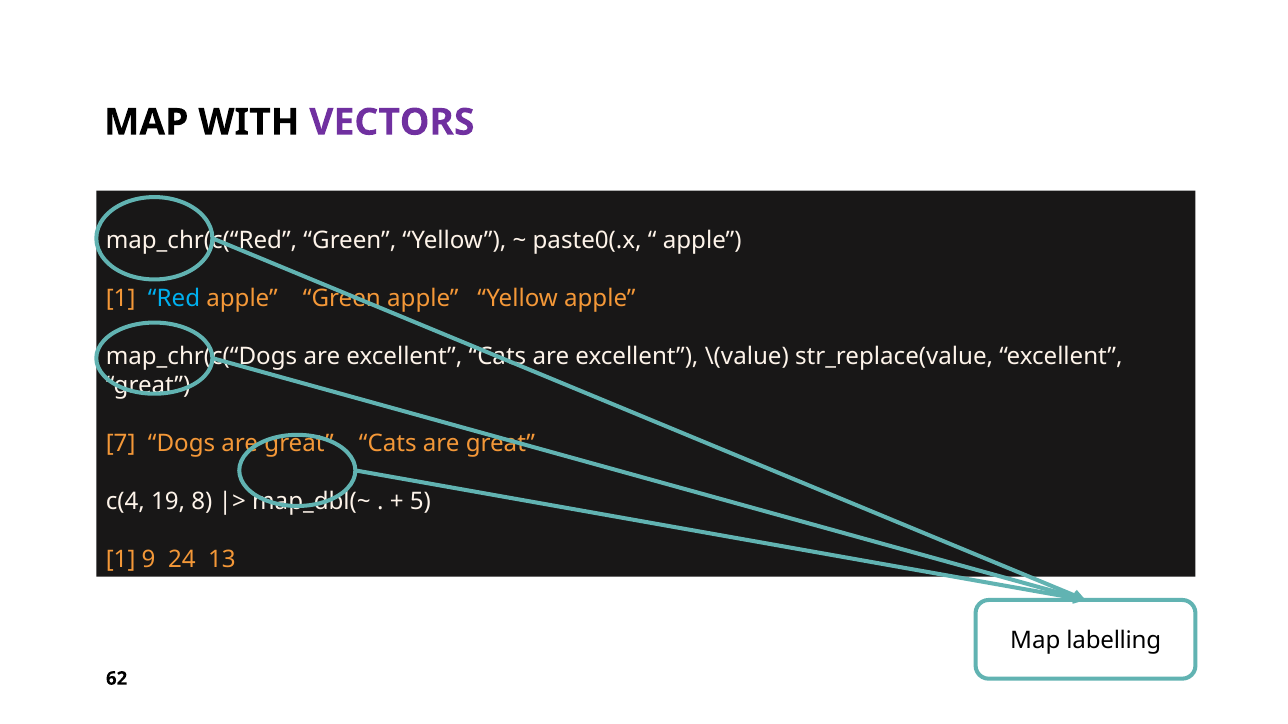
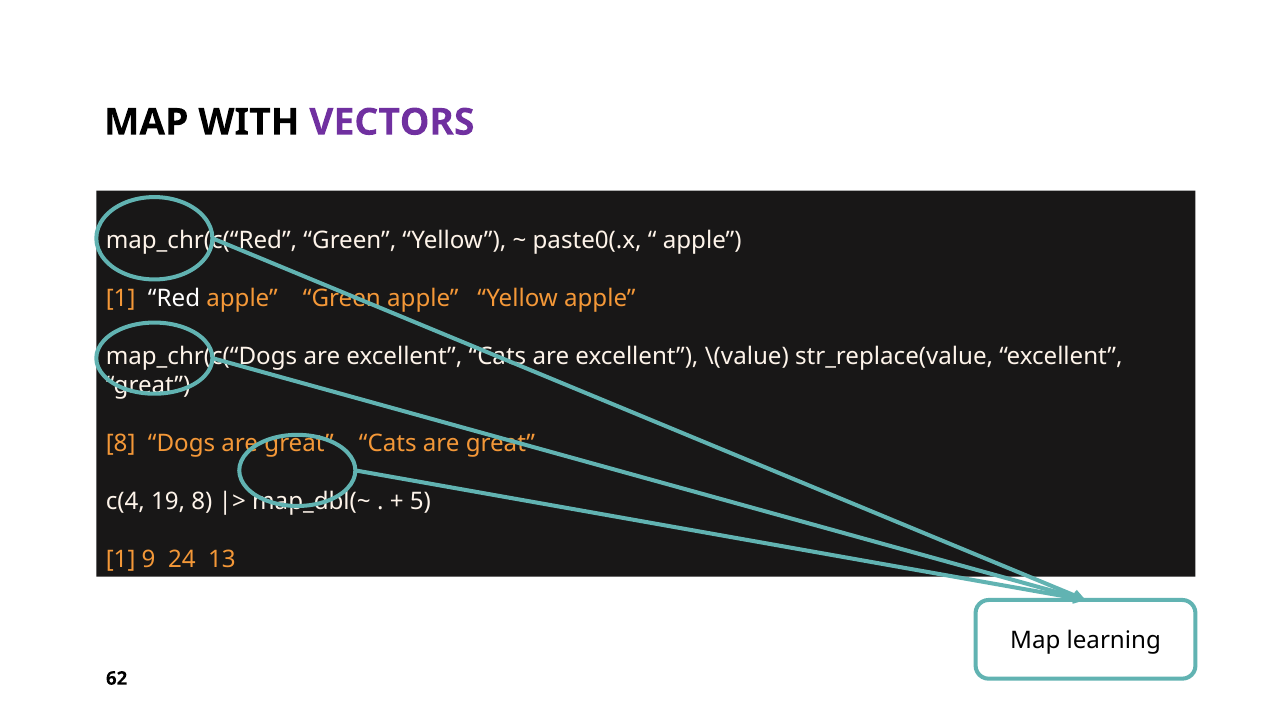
Red colour: light blue -> white
7 at (121, 444): 7 -> 8
labelling: labelling -> learning
